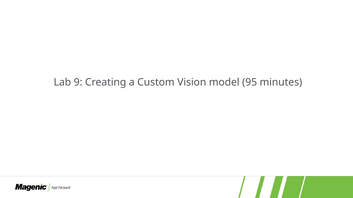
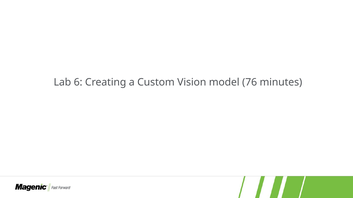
9: 9 -> 6
95: 95 -> 76
